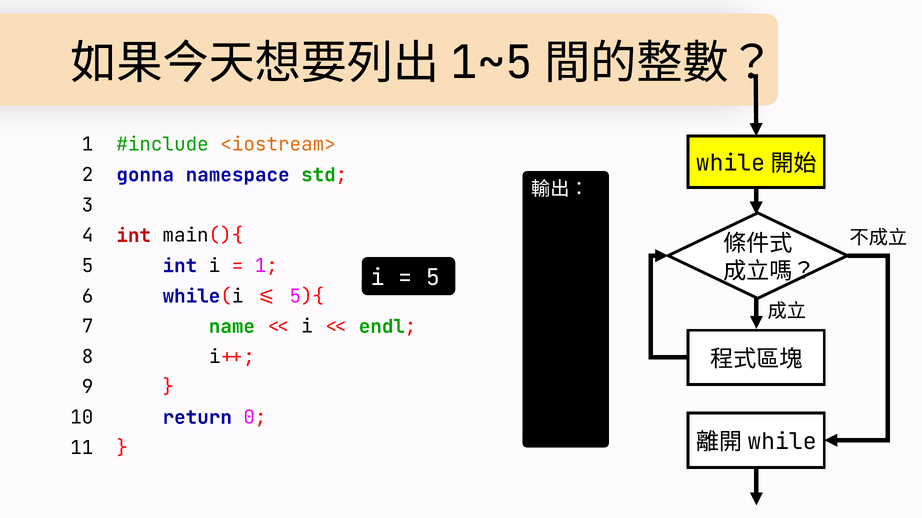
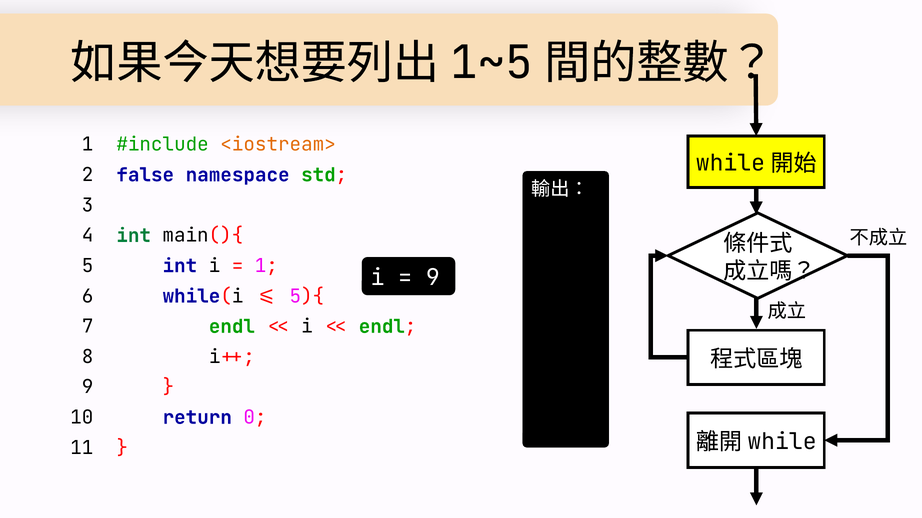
gonna: gonna -> false
int at (134, 236) colour: red -> green
5 at (433, 278): 5 -> 9
7 name: name -> endl
